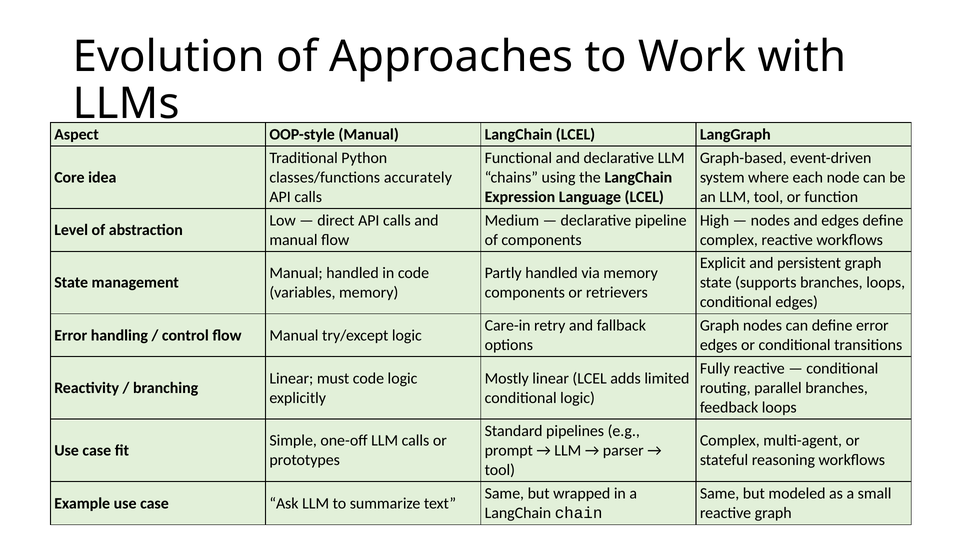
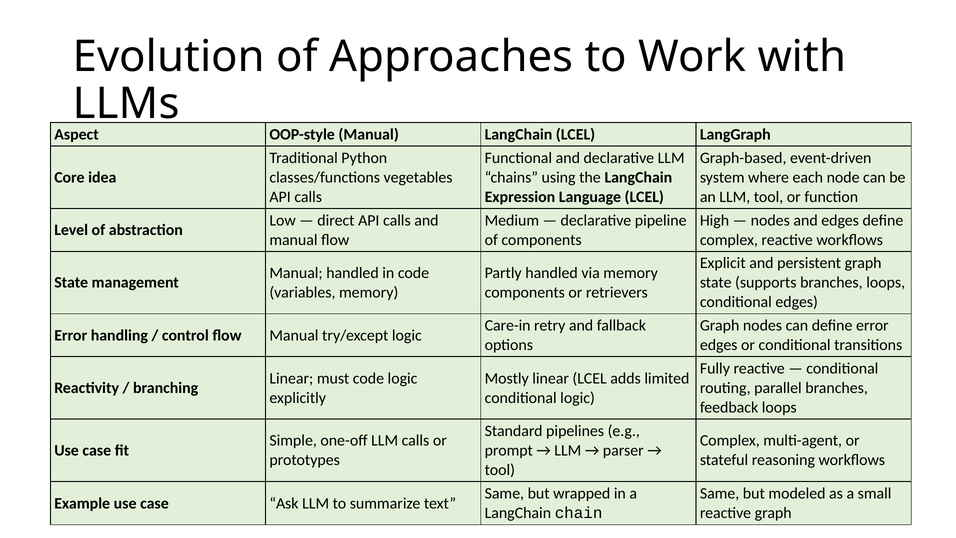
accurately: accurately -> vegetables
